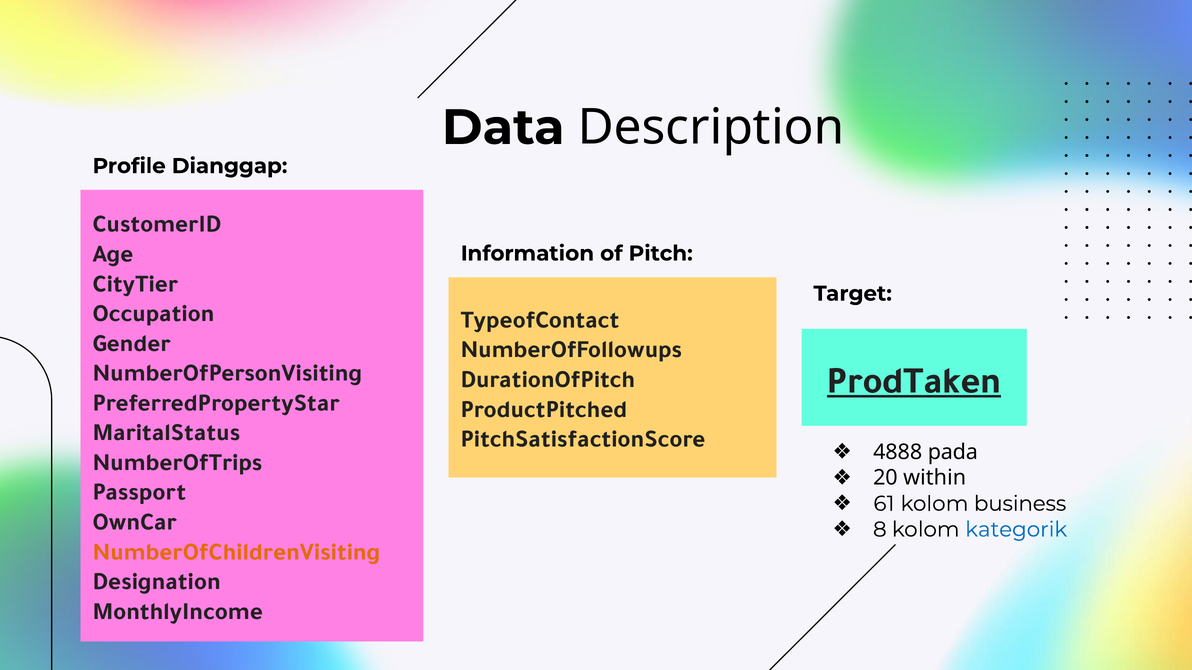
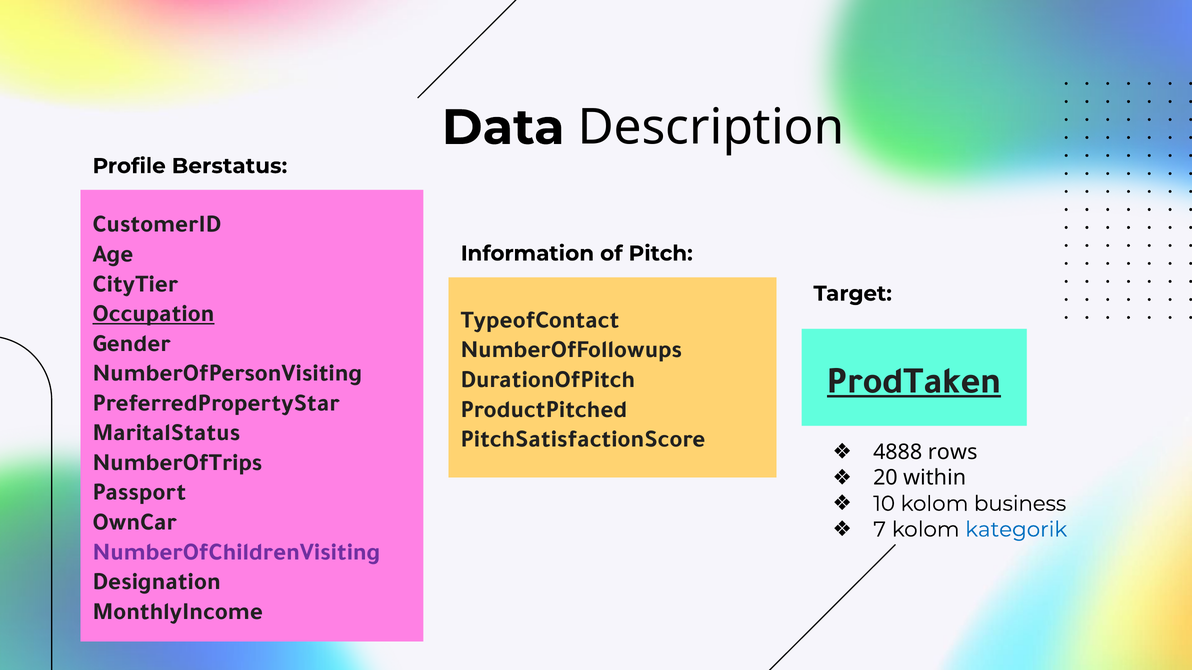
Dianggap: Dianggap -> Berstatus
Occupation underline: none -> present
pada: pada -> rows
61: 61 -> 10
8: 8 -> 7
NumberOfChildrenVisiting colour: orange -> purple
